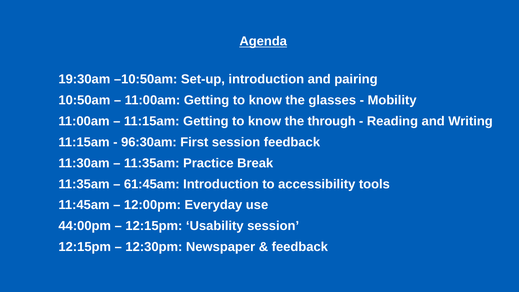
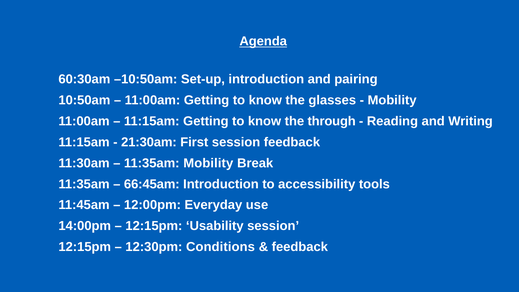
19:30am: 19:30am -> 60:30am
96:30am: 96:30am -> 21:30am
11:35am Practice: Practice -> Mobility
61:45am: 61:45am -> 66:45am
44:00pm: 44:00pm -> 14:00pm
Newspaper: Newspaper -> Conditions
